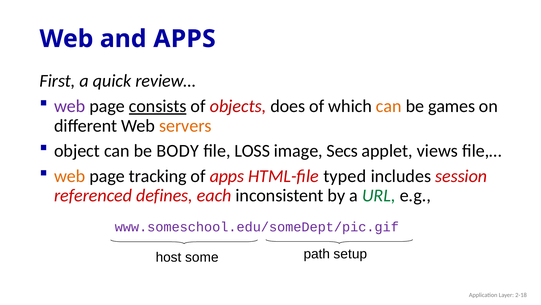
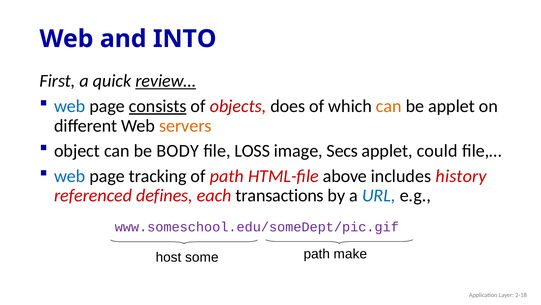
and APPS: APPS -> INTO
review… underline: none -> present
web at (70, 106) colour: purple -> blue
be games: games -> applet
views: views -> could
web at (70, 176) colour: orange -> blue
of apps: apps -> path
typed: typed -> above
session: session -> history
inconsistent: inconsistent -> transactions
URL colour: green -> blue
setup: setup -> make
